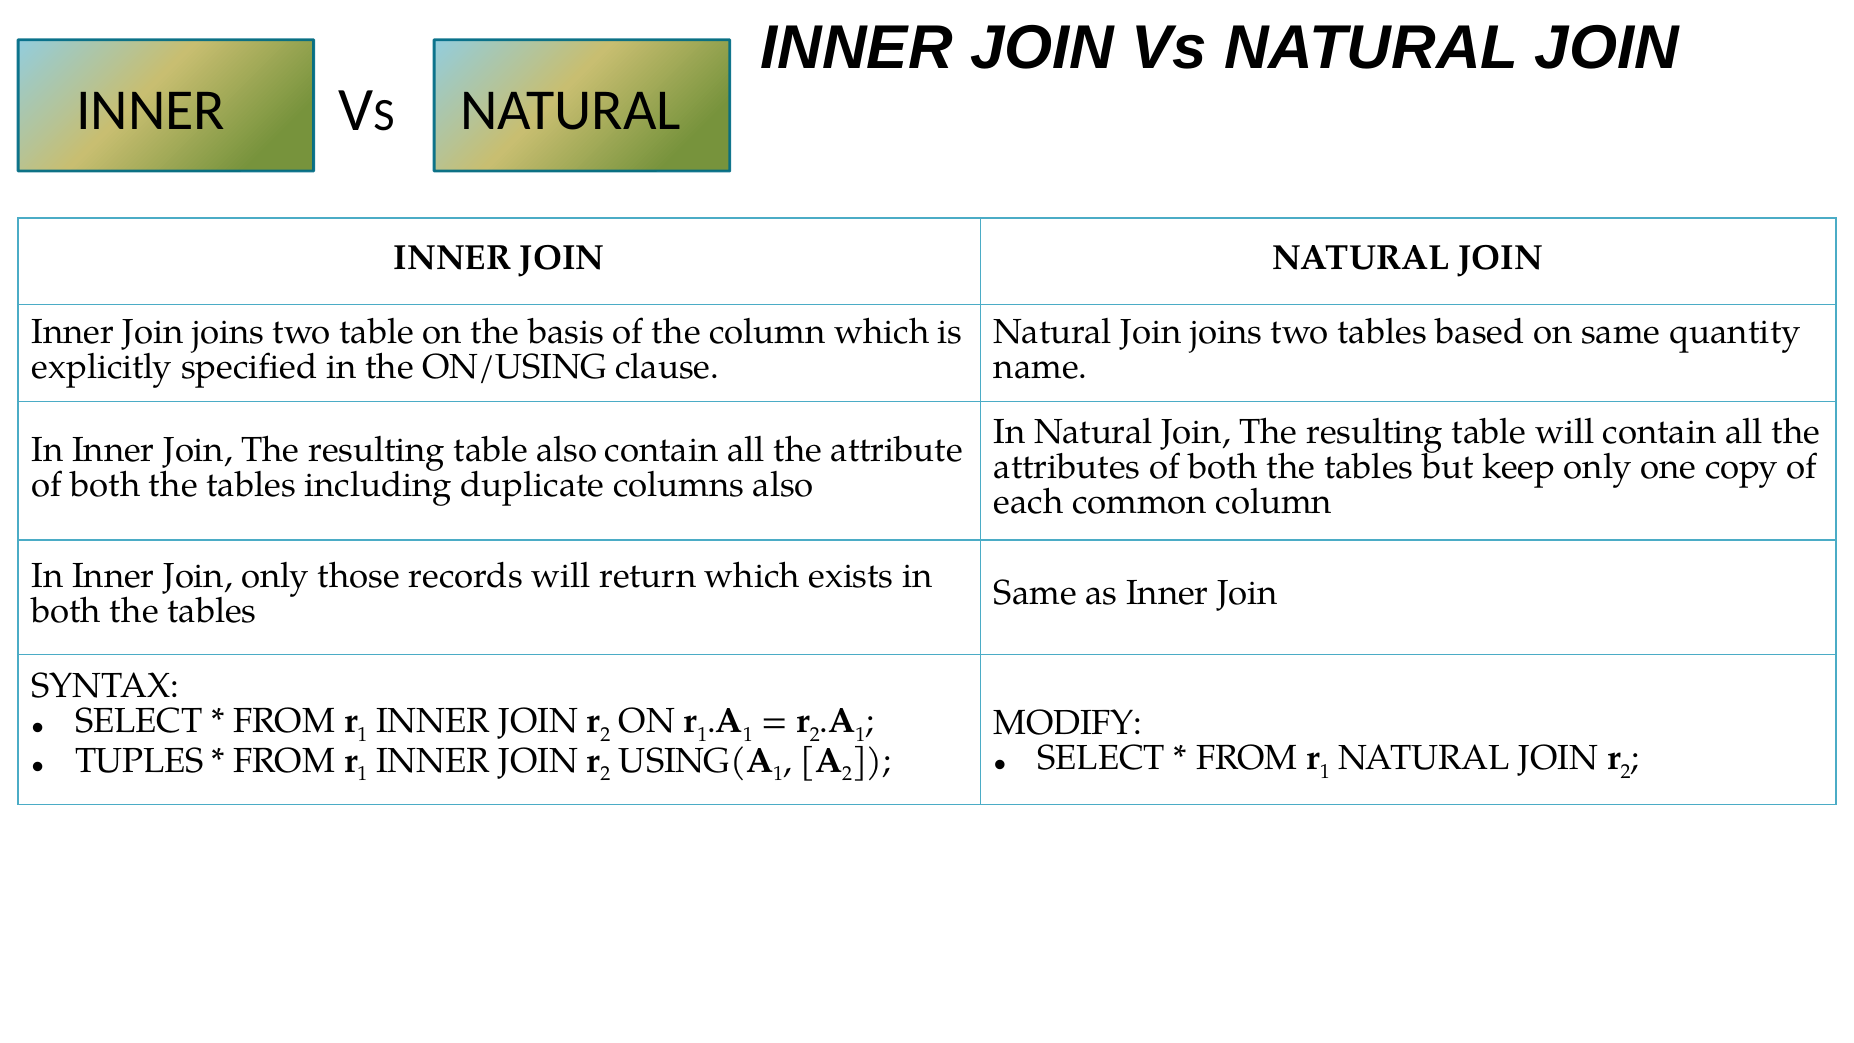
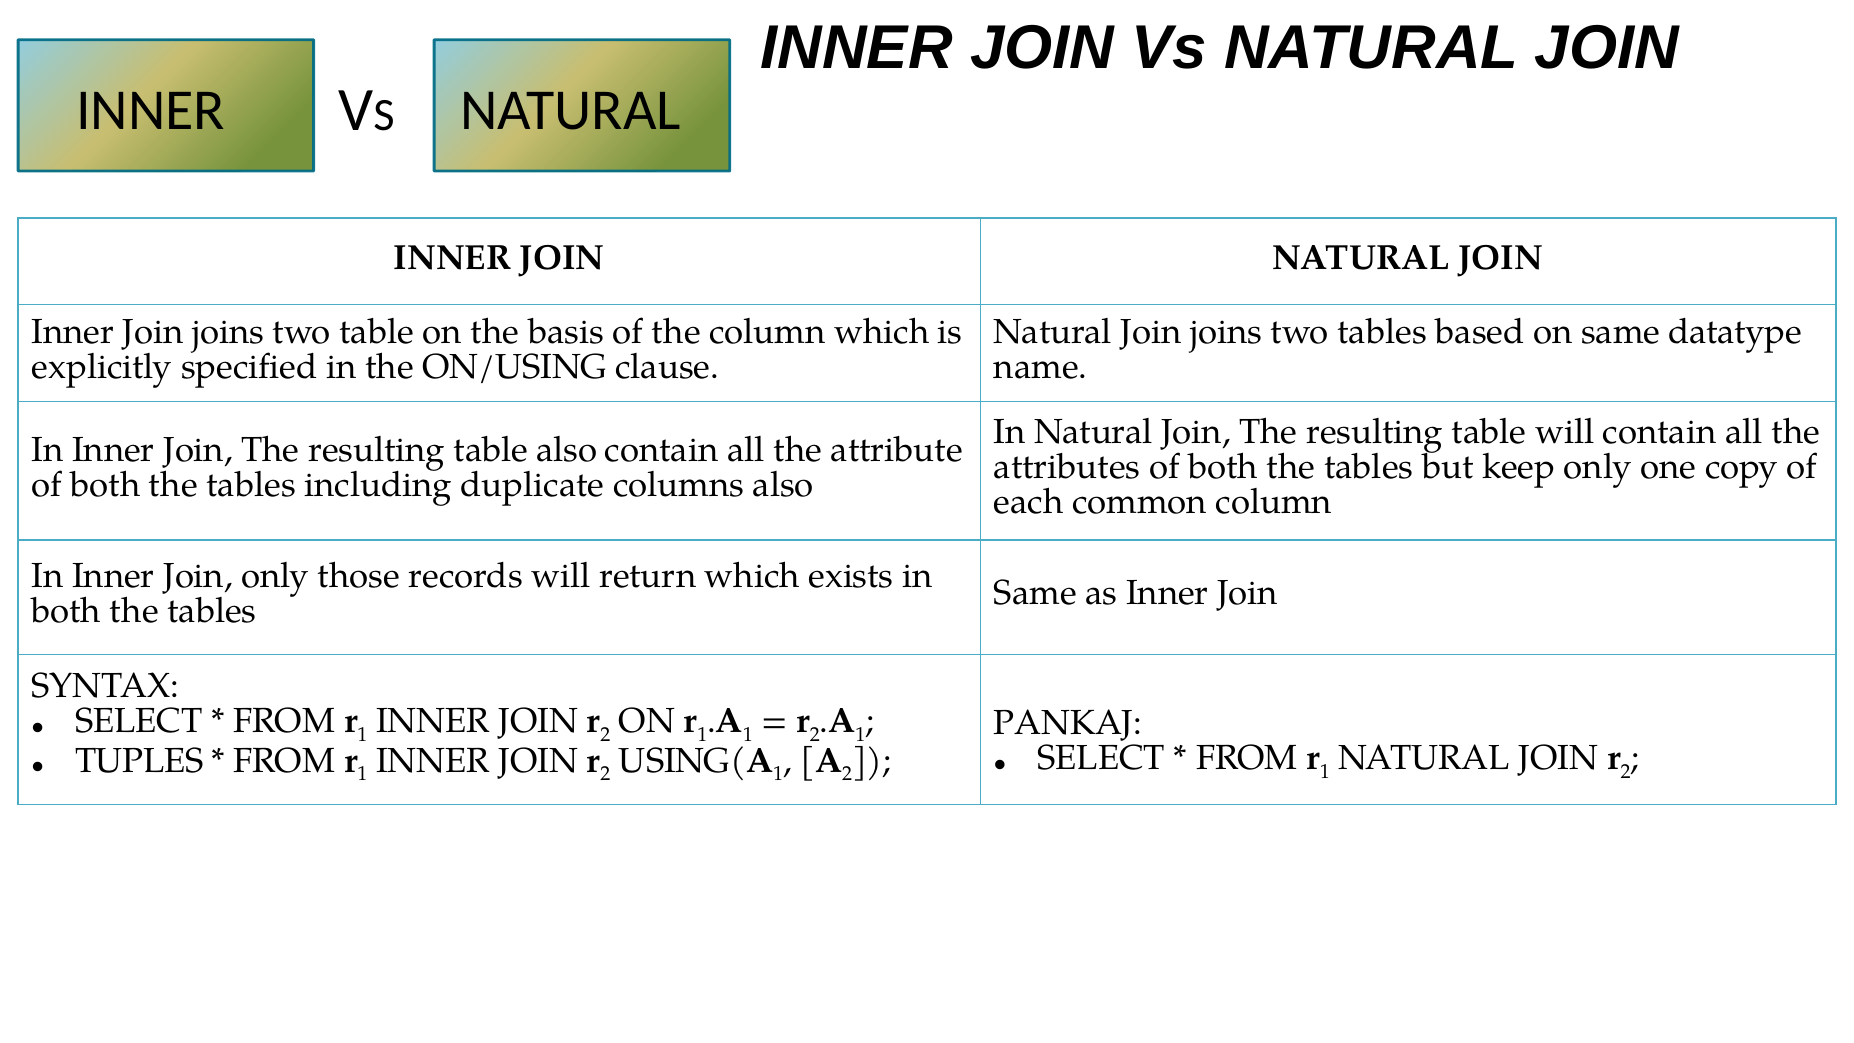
quantity: quantity -> datatype
MODIFY: MODIFY -> PANKAJ
